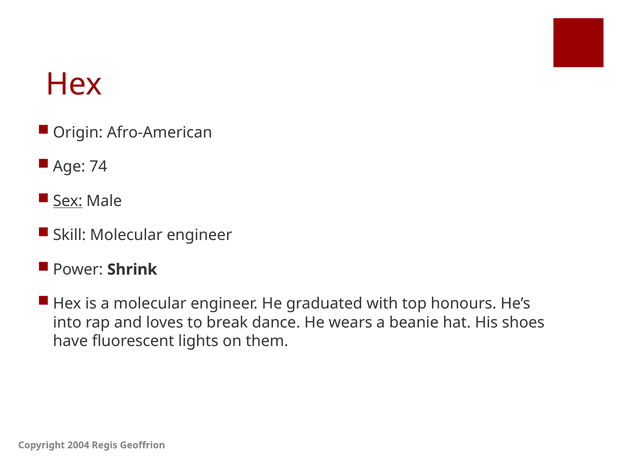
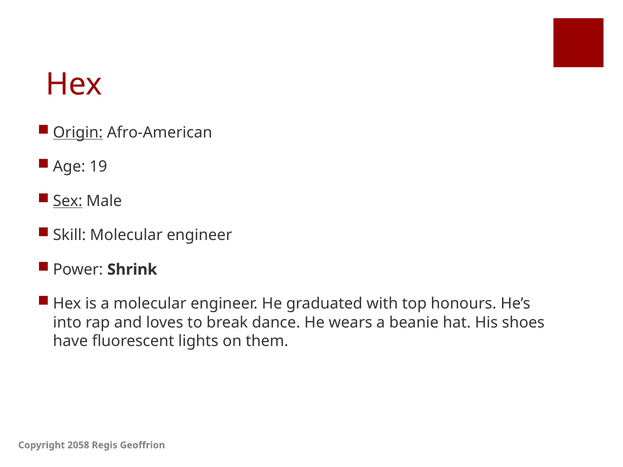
Origin underline: none -> present
74: 74 -> 19
2004: 2004 -> 2058
